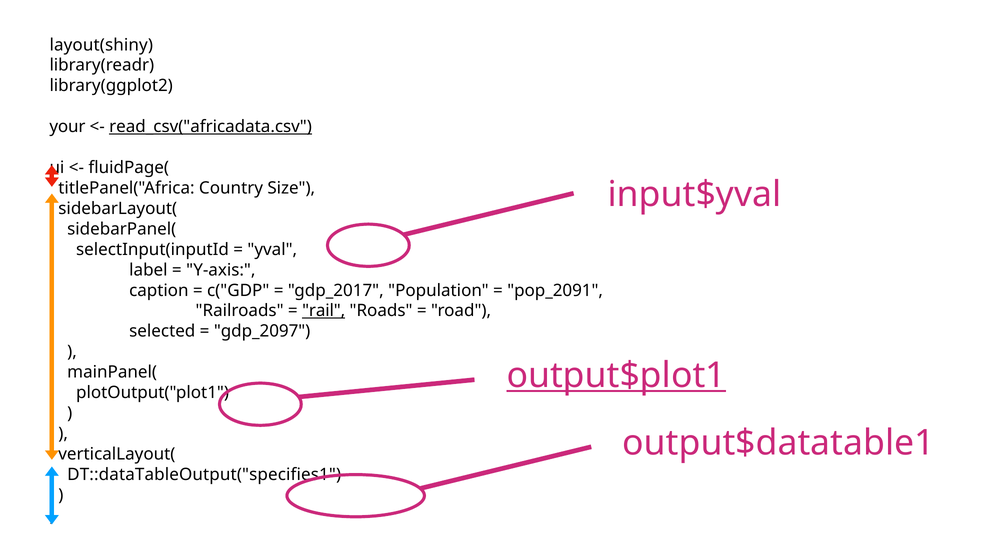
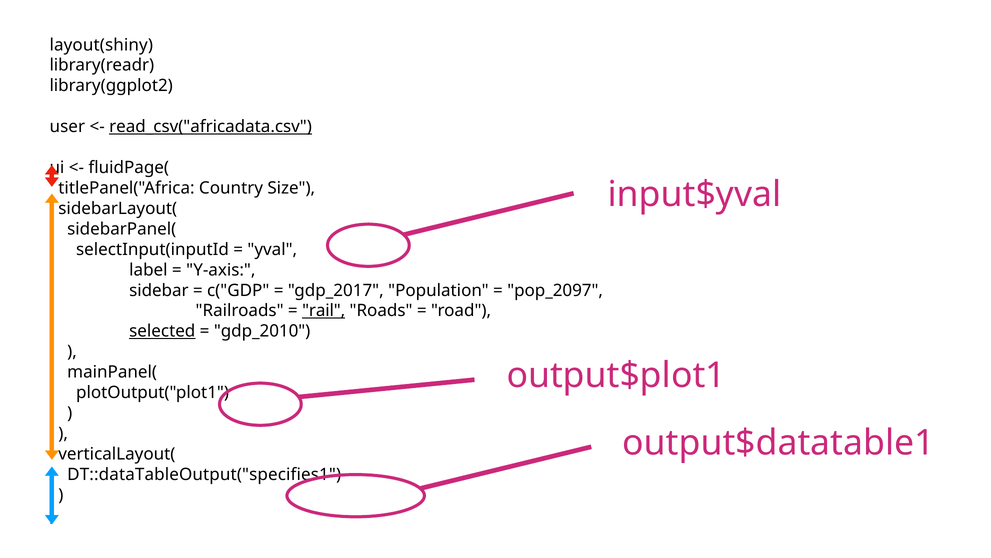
your: your -> user
caption: caption -> sidebar
pop_2091: pop_2091 -> pop_2097
selected underline: none -> present
gdp_2097: gdp_2097 -> gdp_2010
output$plot1 underline: present -> none
